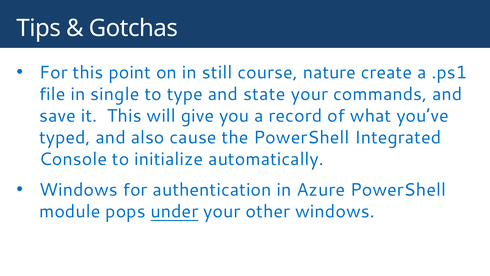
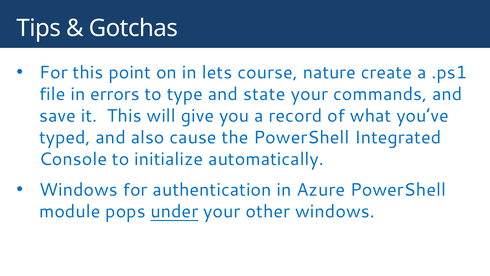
still: still -> lets
single: single -> errors
